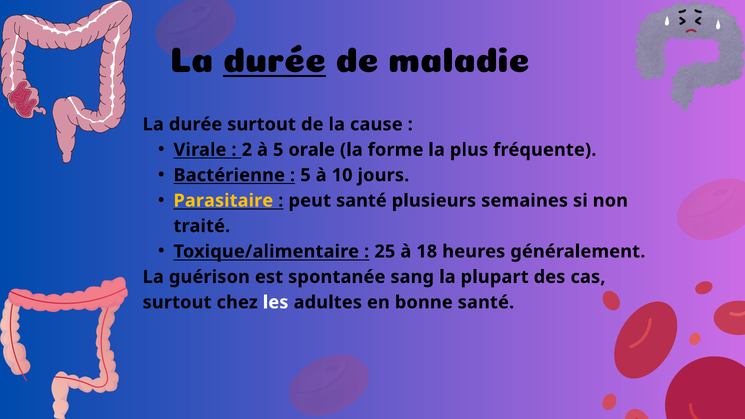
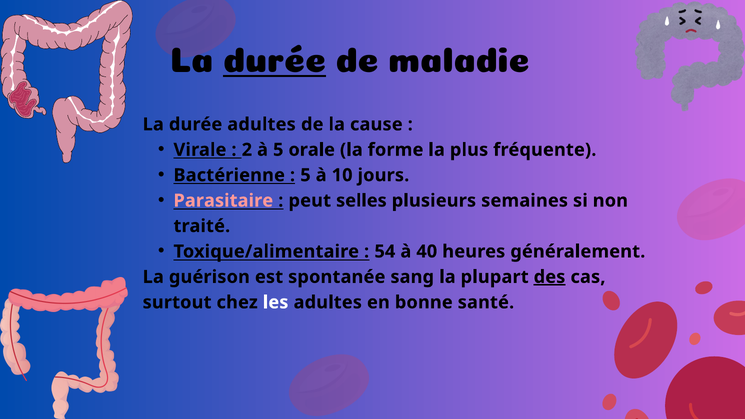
durée surtout: surtout -> adultes
Parasitaire colour: yellow -> pink
peut santé: santé -> selles
25: 25 -> 54
18: 18 -> 40
des underline: none -> present
